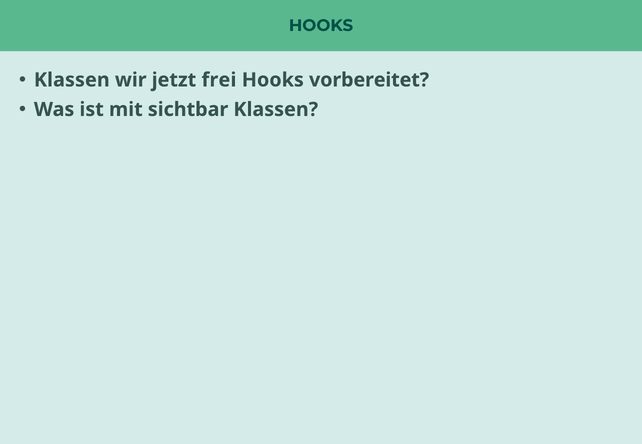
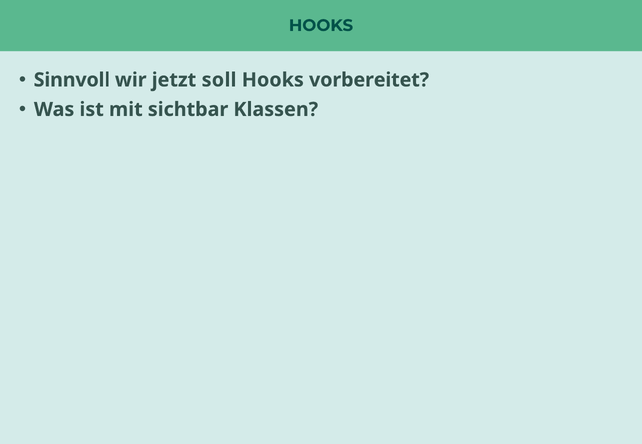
Klassen at (72, 80): Klassen -> Sinnvoll
frei: frei -> soll
